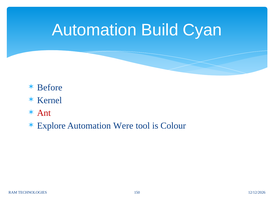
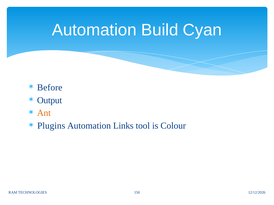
Kernel: Kernel -> Output
Ant colour: red -> orange
Explore: Explore -> Plugins
Were: Were -> Links
